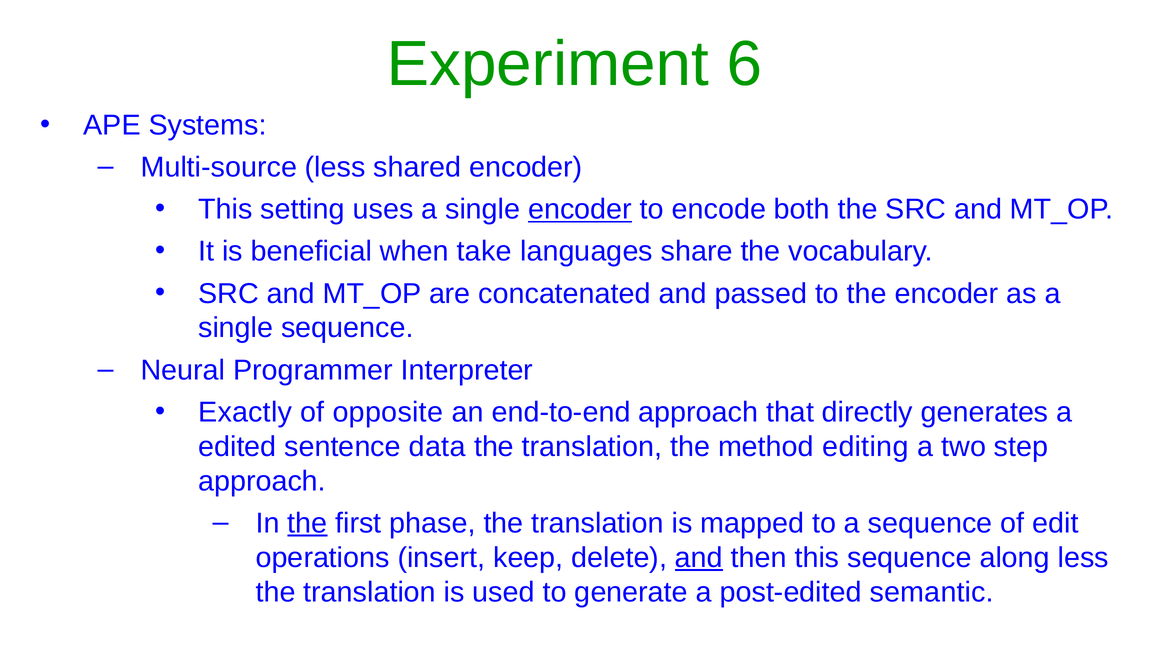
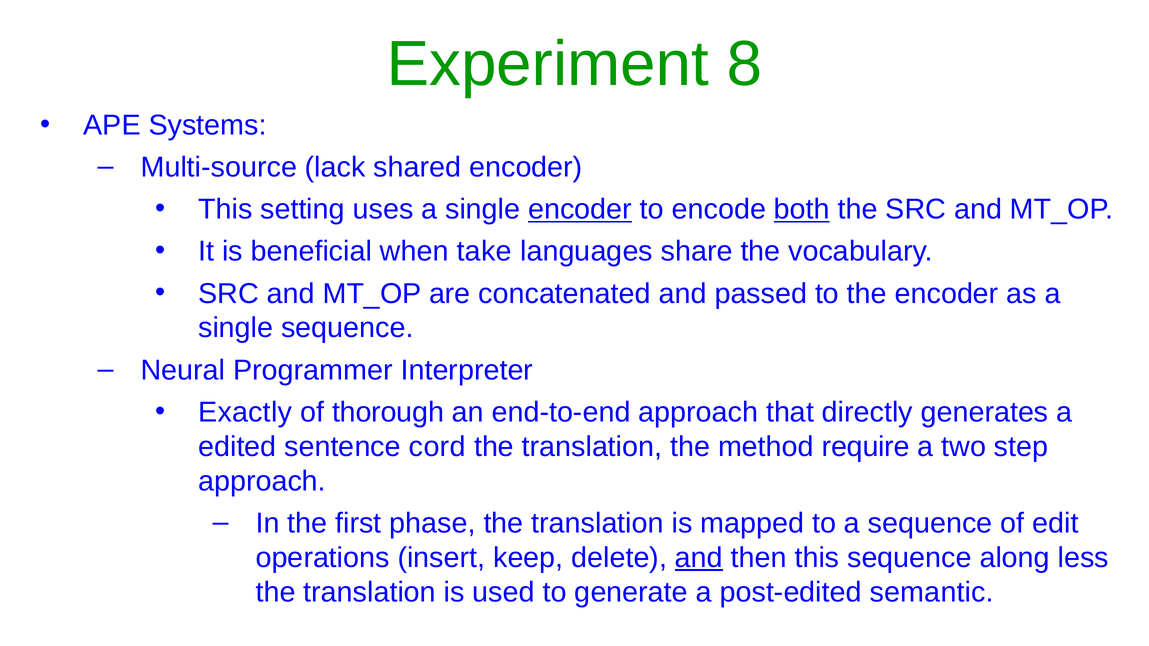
6: 6 -> 8
Multi-source less: less -> lack
both underline: none -> present
opposite: opposite -> thorough
data: data -> cord
editing: editing -> require
the at (307, 523) underline: present -> none
